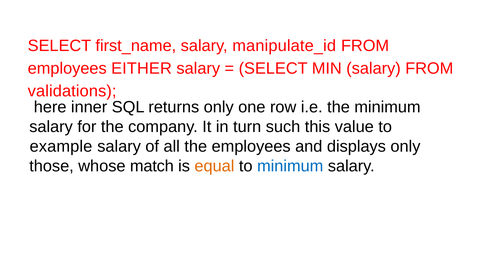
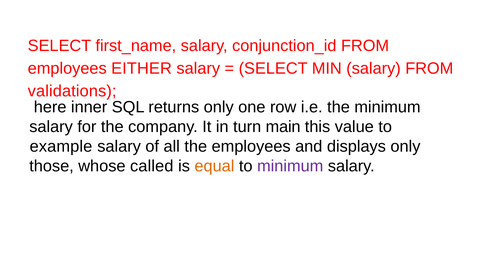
manipulate_id: manipulate_id -> conjunction_id
such: such -> main
match: match -> called
minimum at (290, 166) colour: blue -> purple
